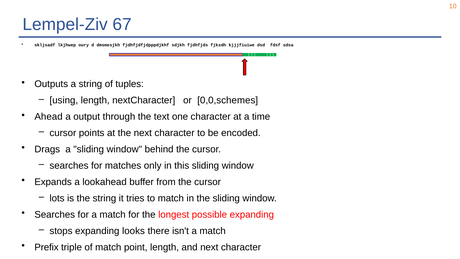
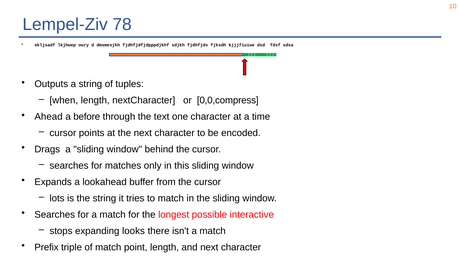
67: 67 -> 78
using: using -> when
0,0,schemes: 0,0,schemes -> 0,0,compress
output: output -> before
possible expanding: expanding -> interactive
